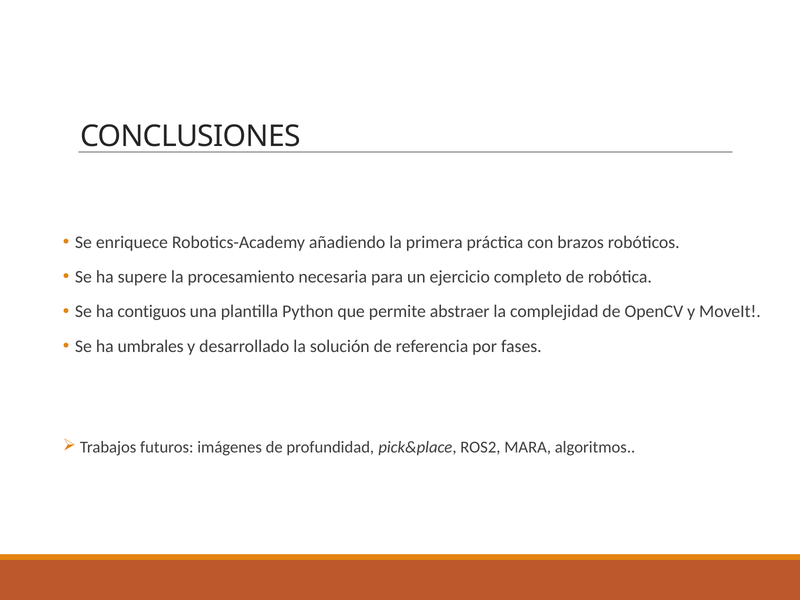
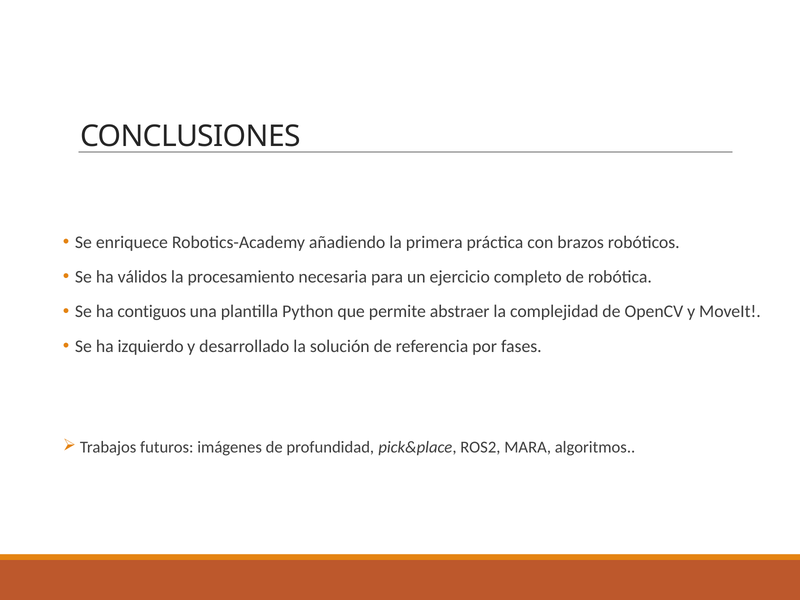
supere: supere -> válidos
umbrales: umbrales -> izquierdo
